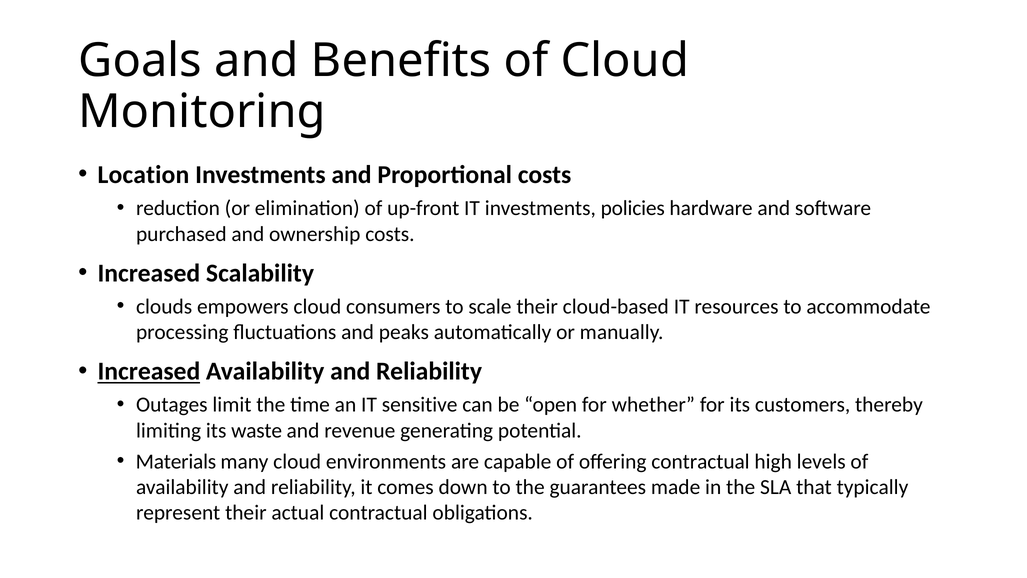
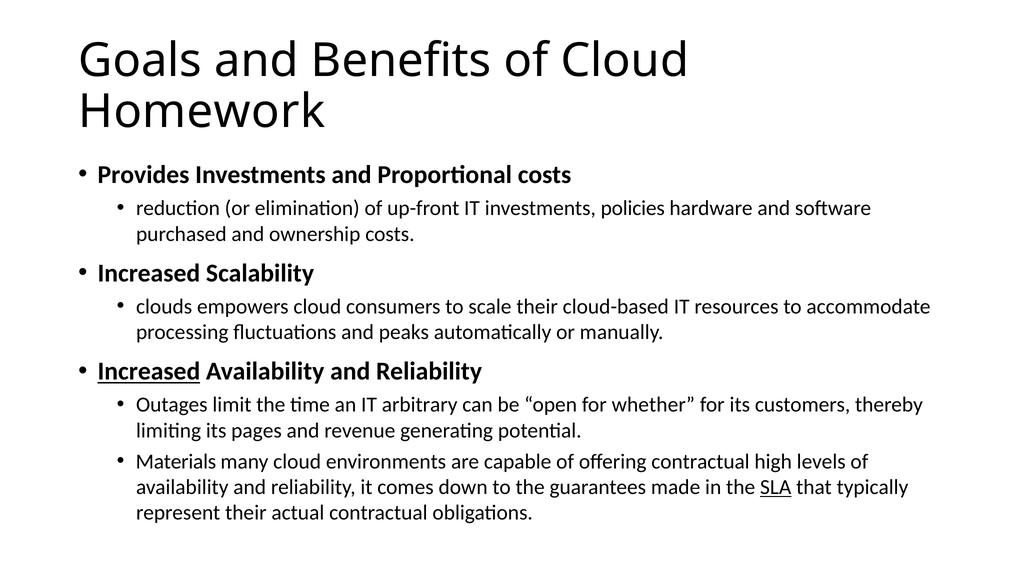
Monitoring: Monitoring -> Homework
Location: Location -> Provides
sensitive: sensitive -> arbitrary
waste: waste -> pages
SLA underline: none -> present
